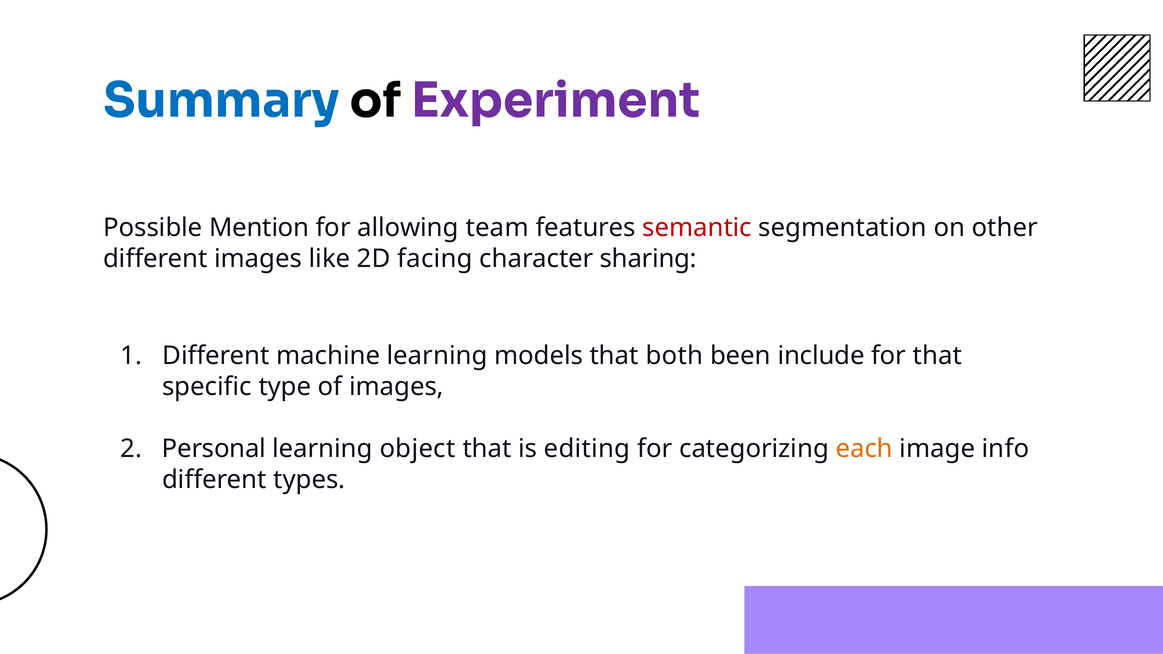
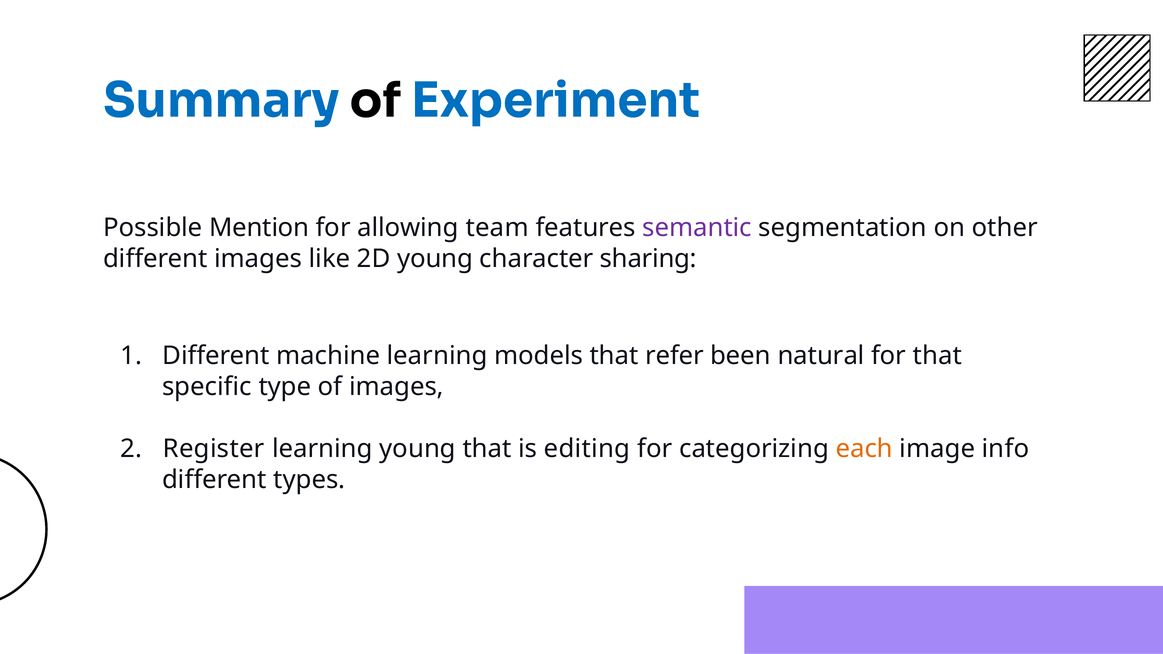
Experiment colour: purple -> blue
semantic colour: red -> purple
2D facing: facing -> young
both: both -> refer
include: include -> natural
Personal: Personal -> Register
learning object: object -> young
